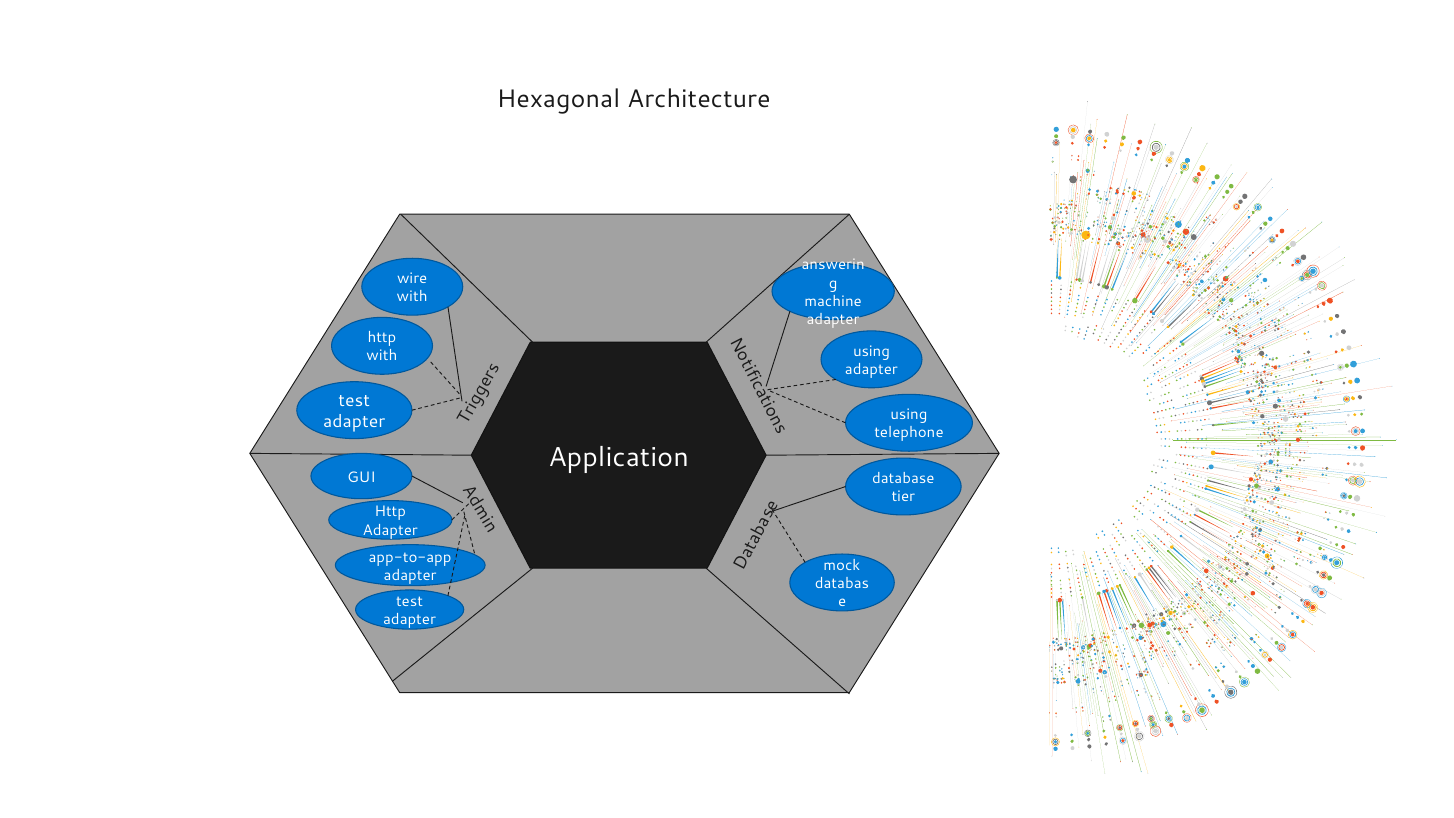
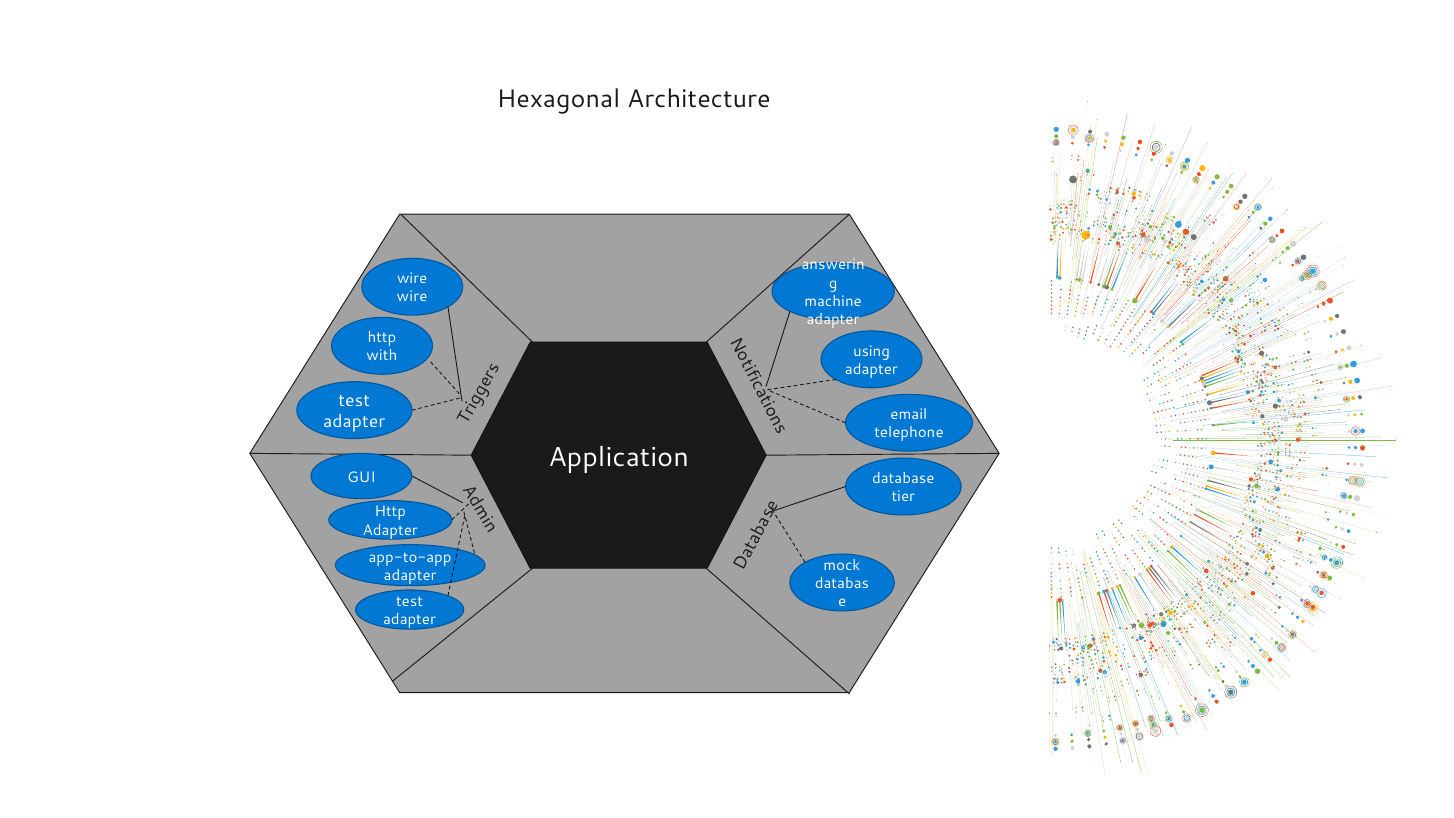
with at (412, 297): with -> wire
using at (909, 415): using -> email
